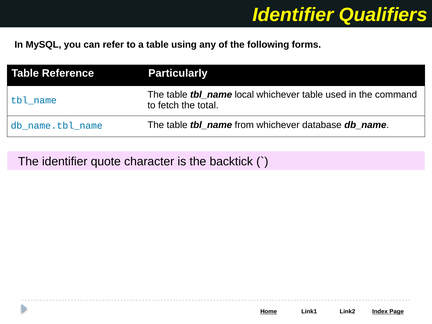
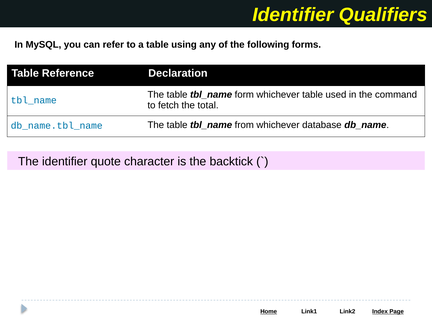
Particularly: Particularly -> Declaration
local: local -> form
